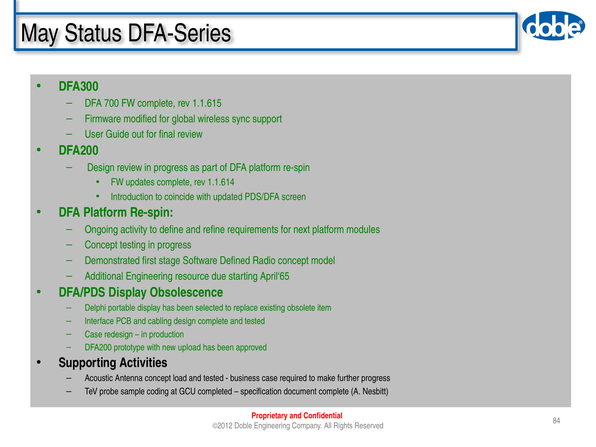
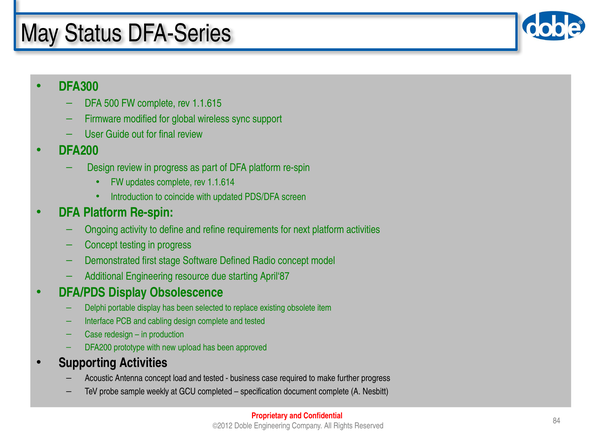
700: 700 -> 500
platform modules: modules -> activities
April‘65: April‘65 -> April‘87
coding: coding -> weekly
